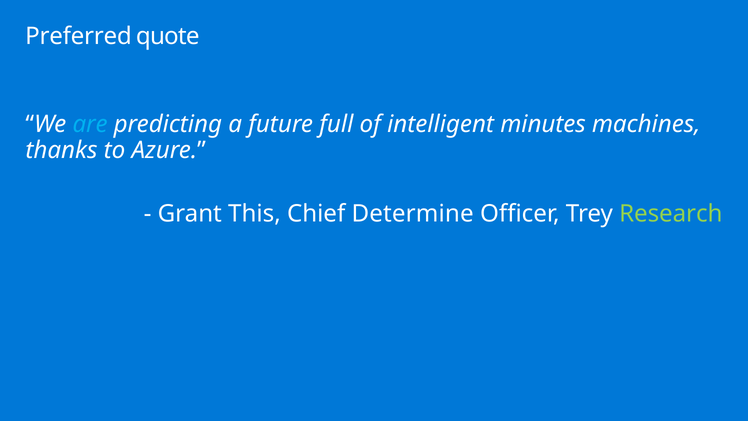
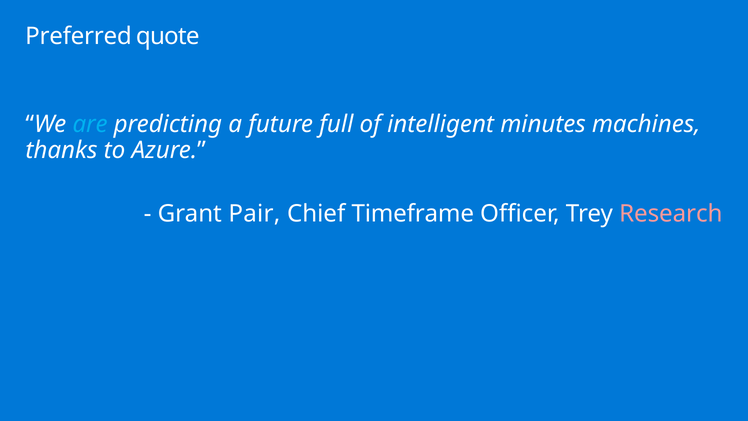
This: This -> Pair
Determine: Determine -> Timeframe
Research colour: light green -> pink
